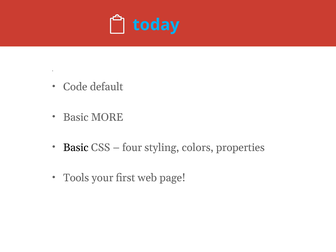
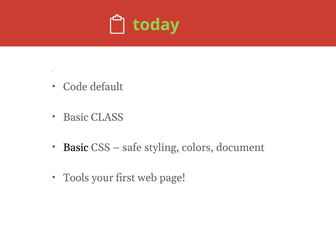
today colour: light blue -> light green
MORE: MORE -> CLASS
four: four -> safe
properties: properties -> document
